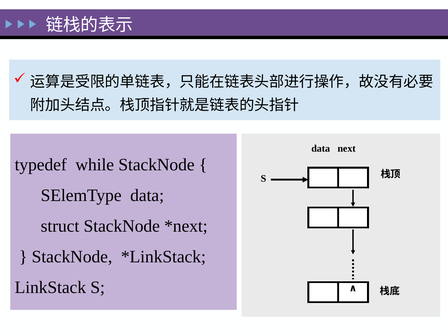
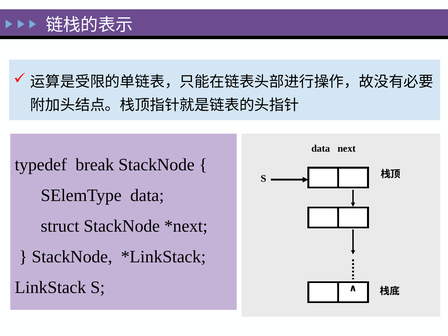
while: while -> break
